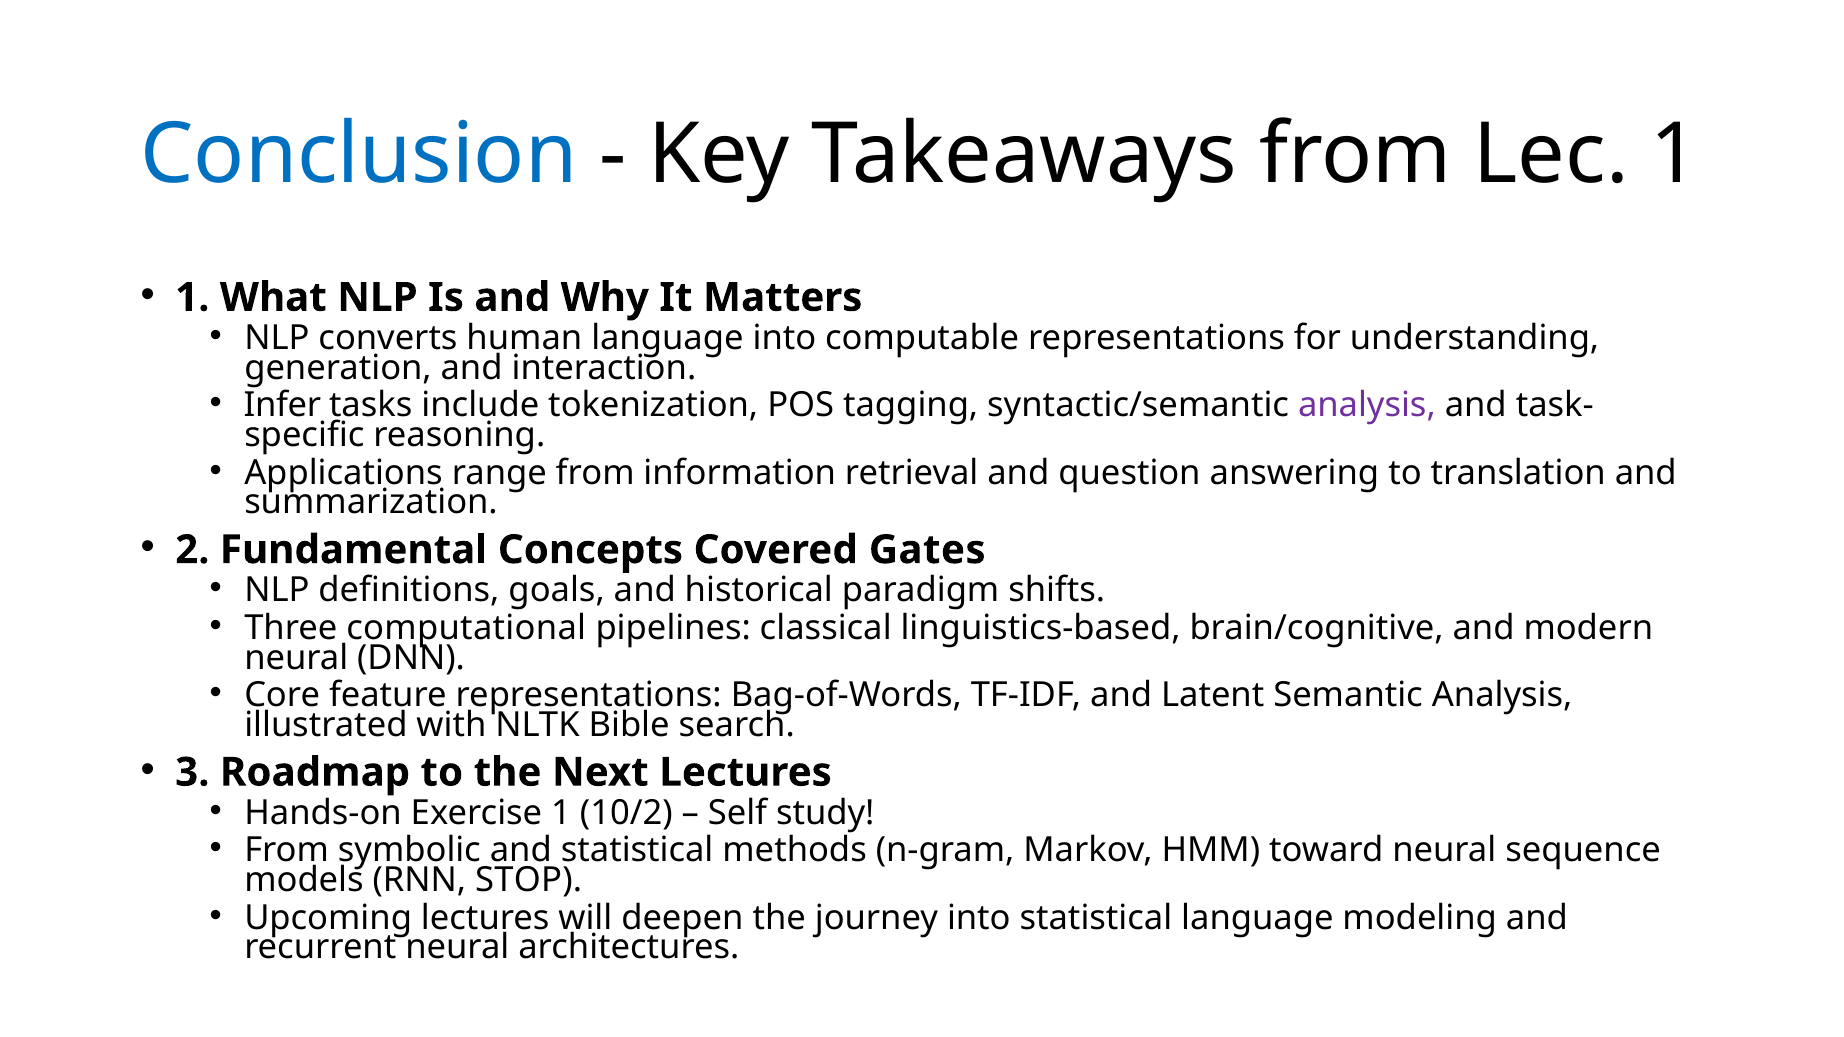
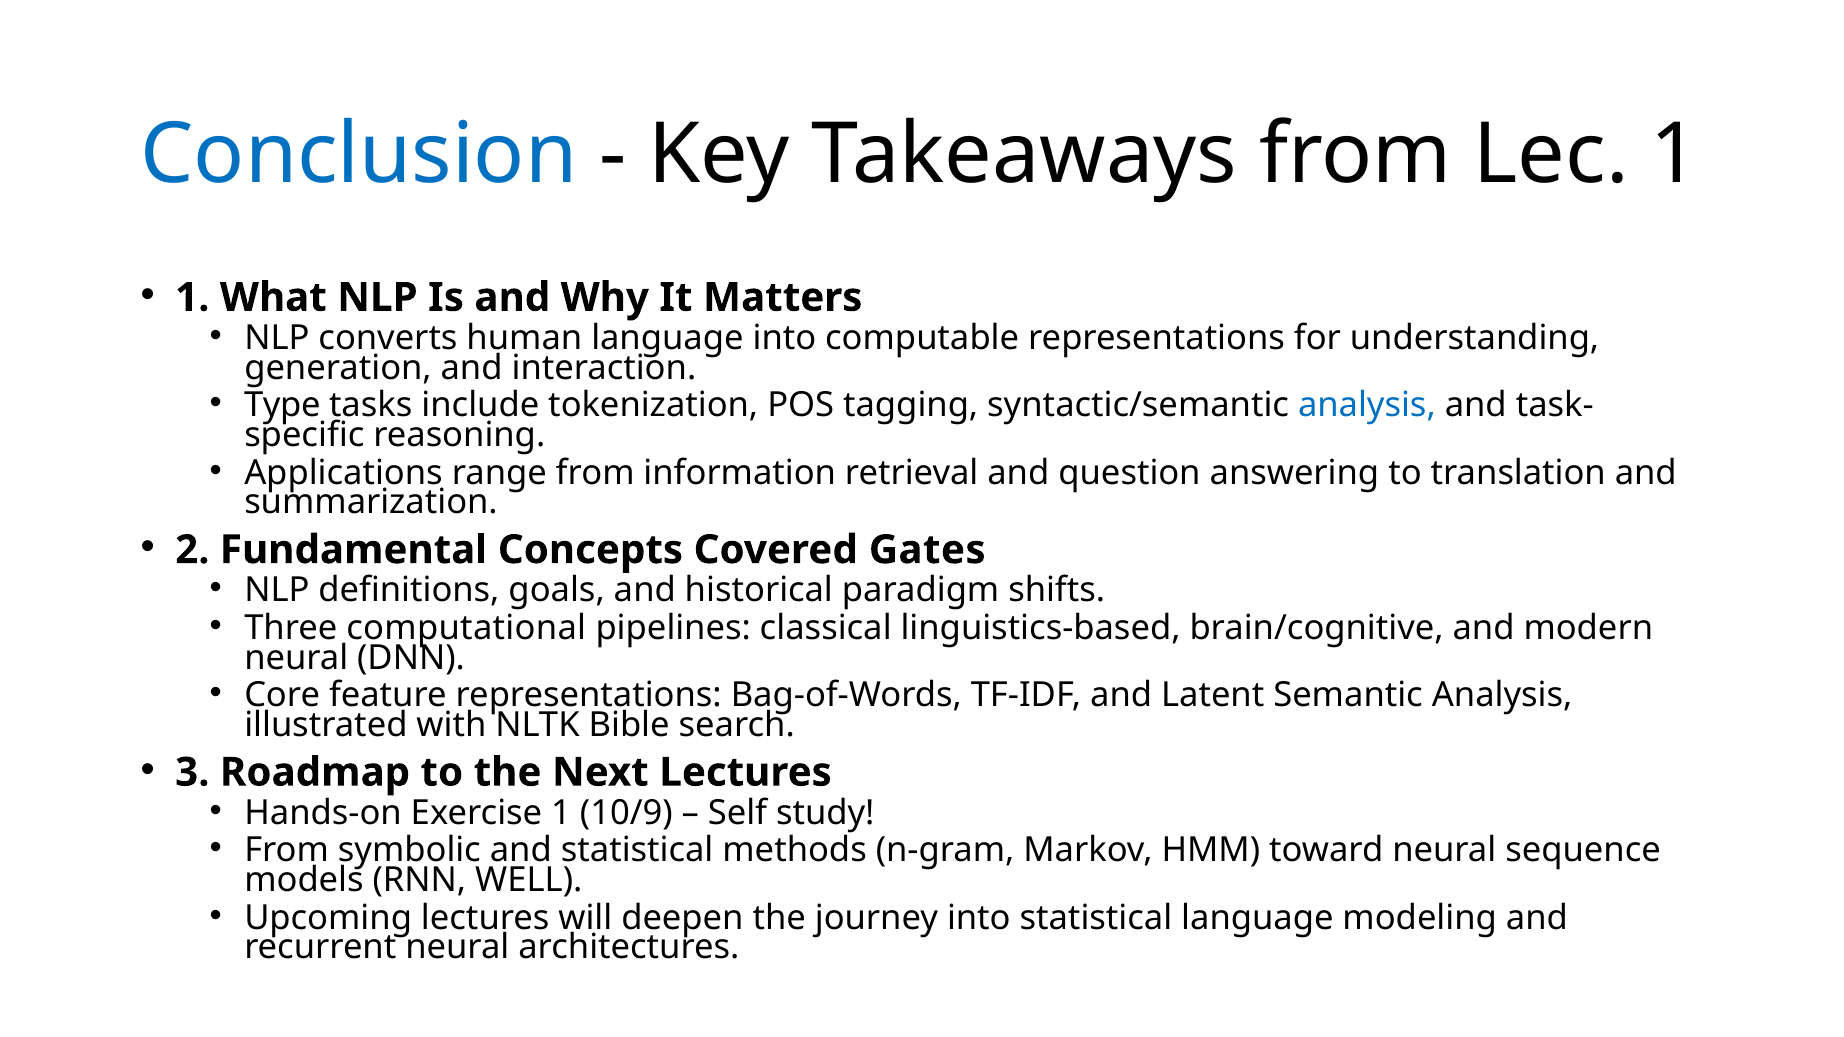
Infer: Infer -> Type
analysis at (1367, 405) colour: purple -> blue
10/2: 10/2 -> 10/9
STOP: STOP -> WELL
